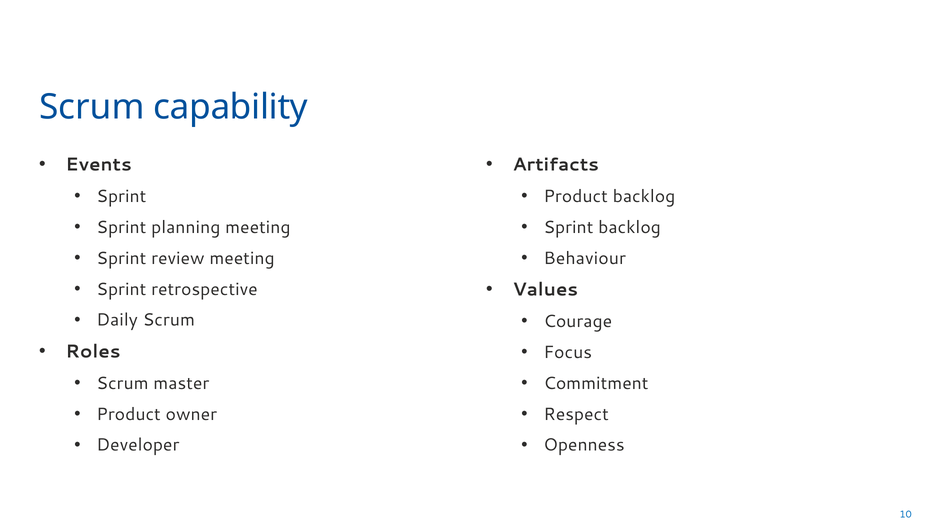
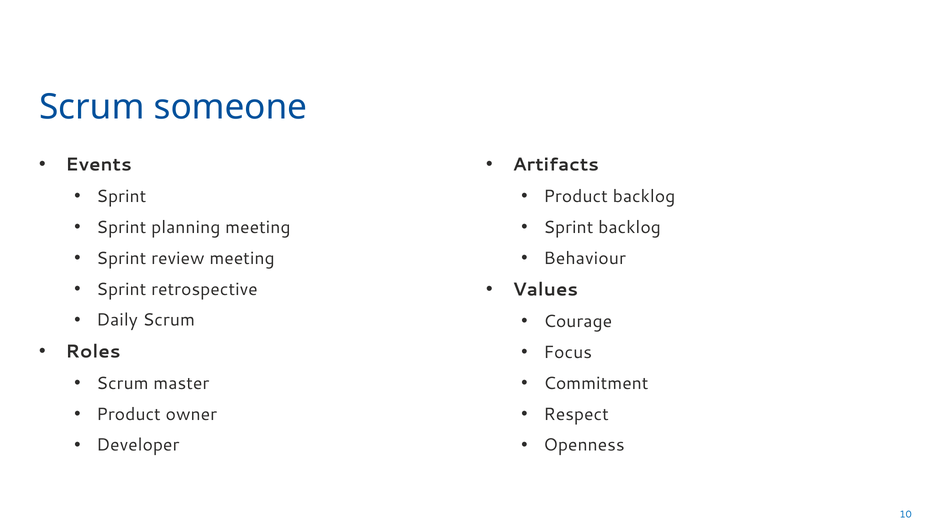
capability: capability -> someone
